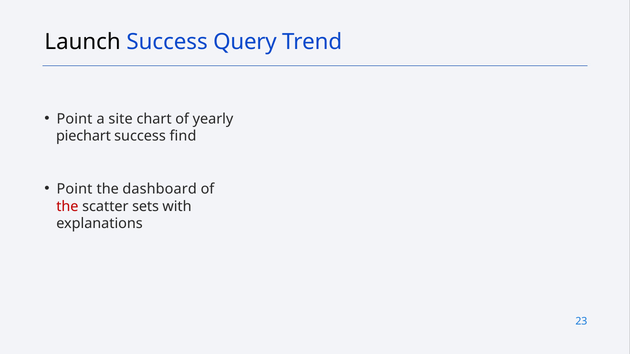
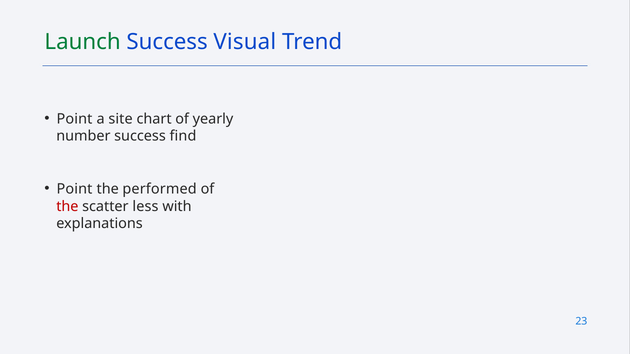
Launch colour: black -> green
Query: Query -> Visual
piechart: piechart -> number
dashboard: dashboard -> performed
sets: sets -> less
